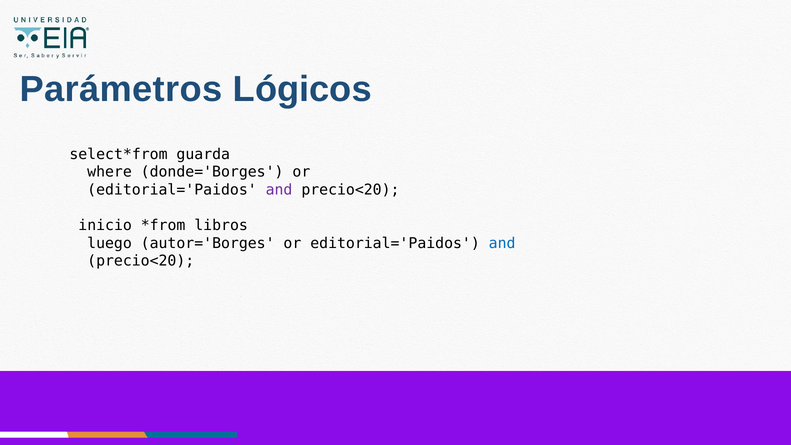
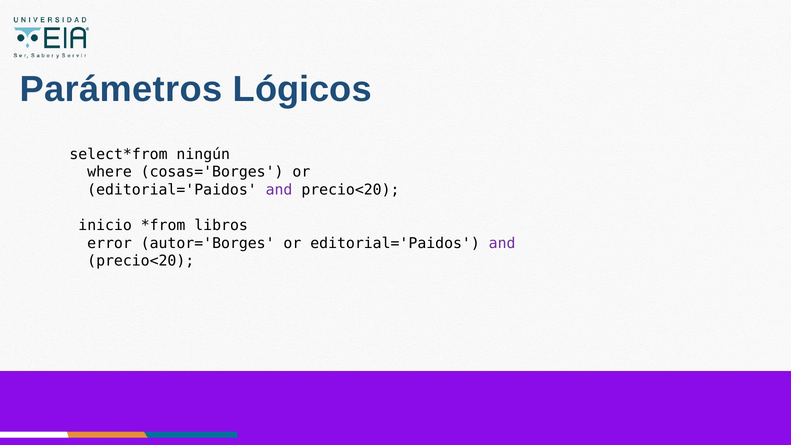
guarda: guarda -> ningún
donde='Borges: donde='Borges -> cosas='Borges
luego: luego -> error
and at (502, 243) colour: blue -> purple
